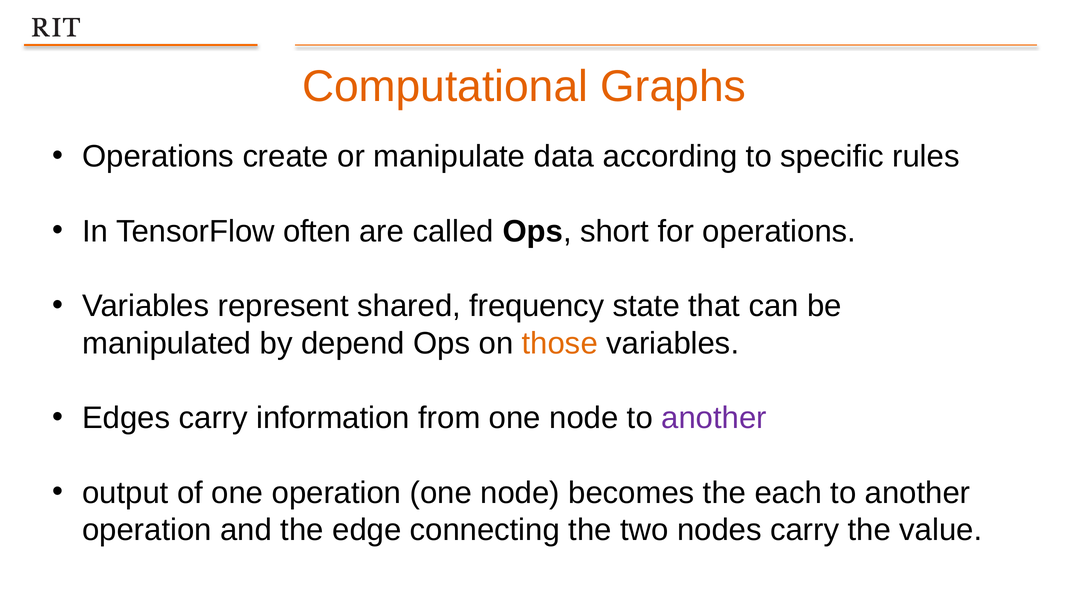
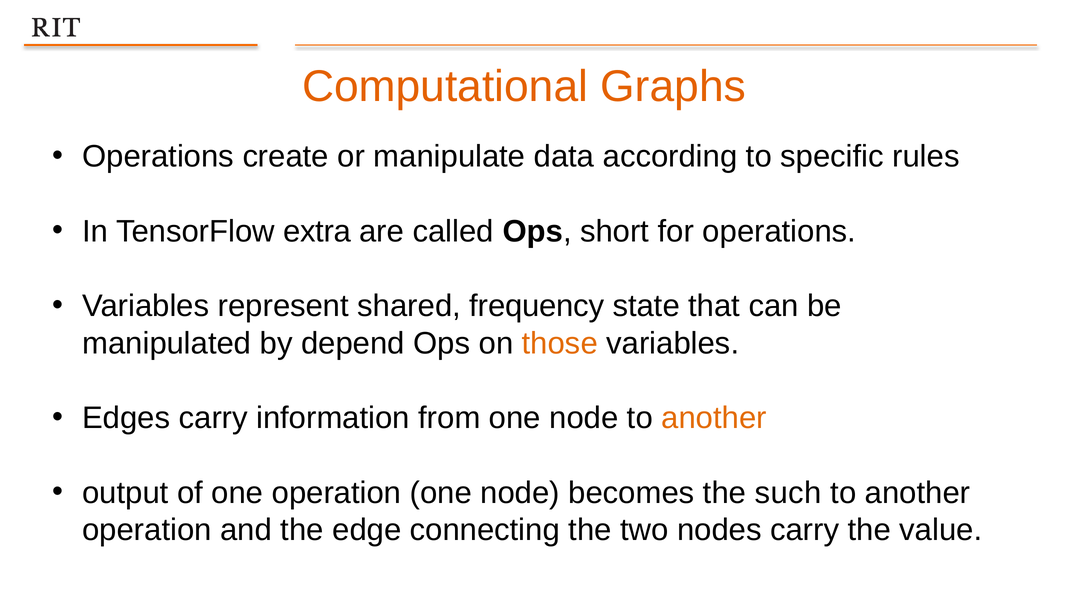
often: often -> extra
another at (714, 418) colour: purple -> orange
each: each -> such
